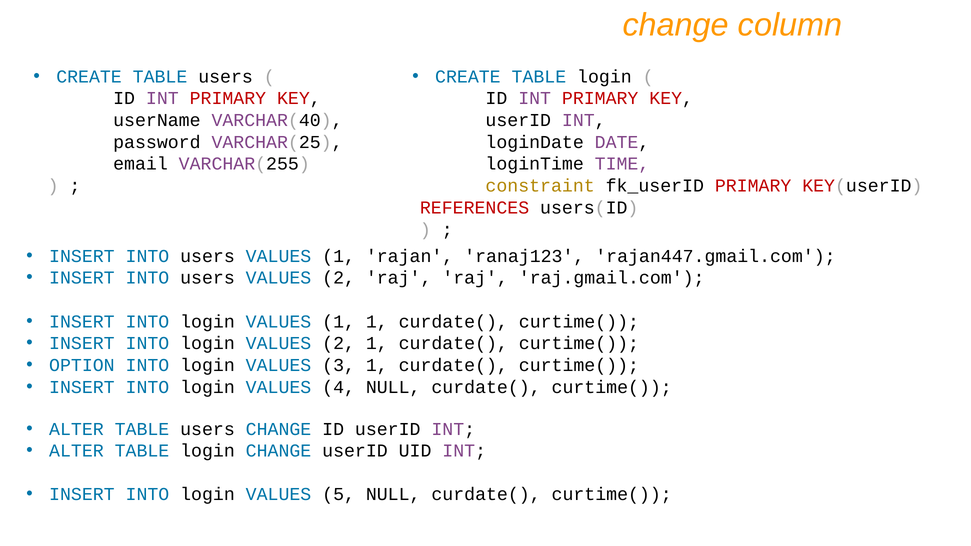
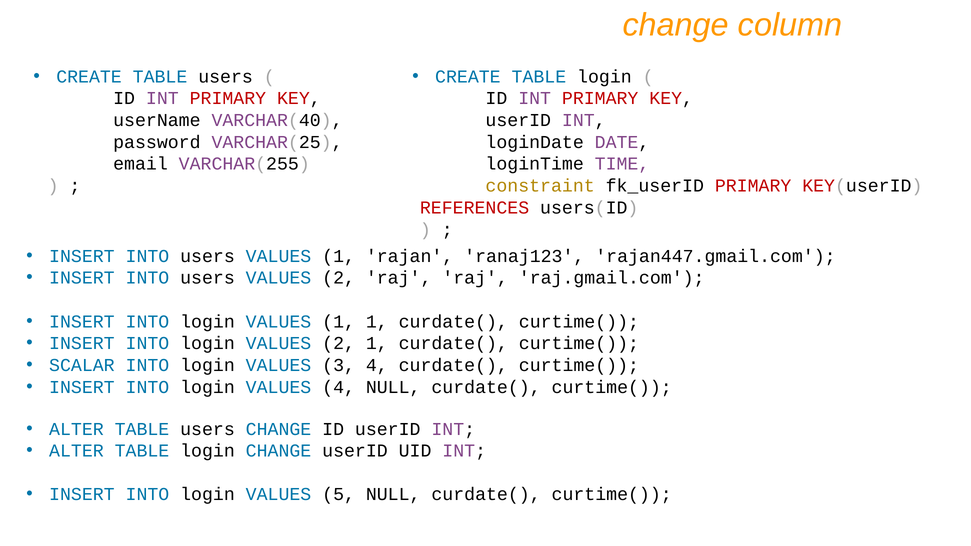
OPTION: OPTION -> SCALAR
3 1: 1 -> 4
